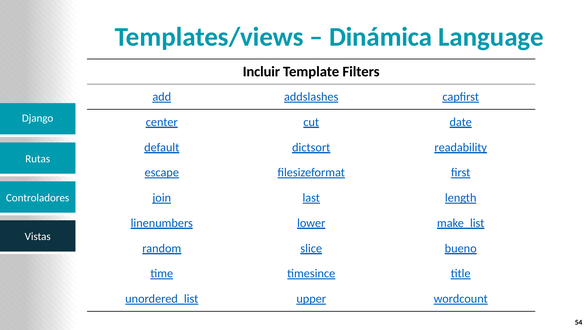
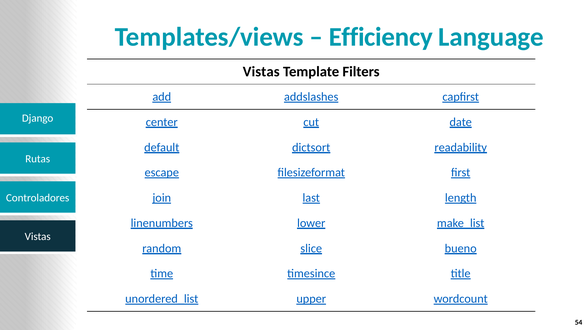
Dinámica: Dinámica -> Efficiency
Incluir at (261, 72): Incluir -> Vistas
